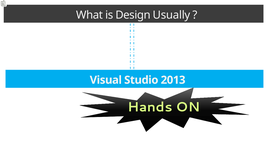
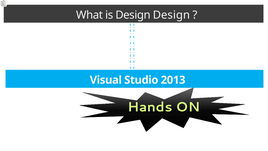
Design Usually: Usually -> Design
